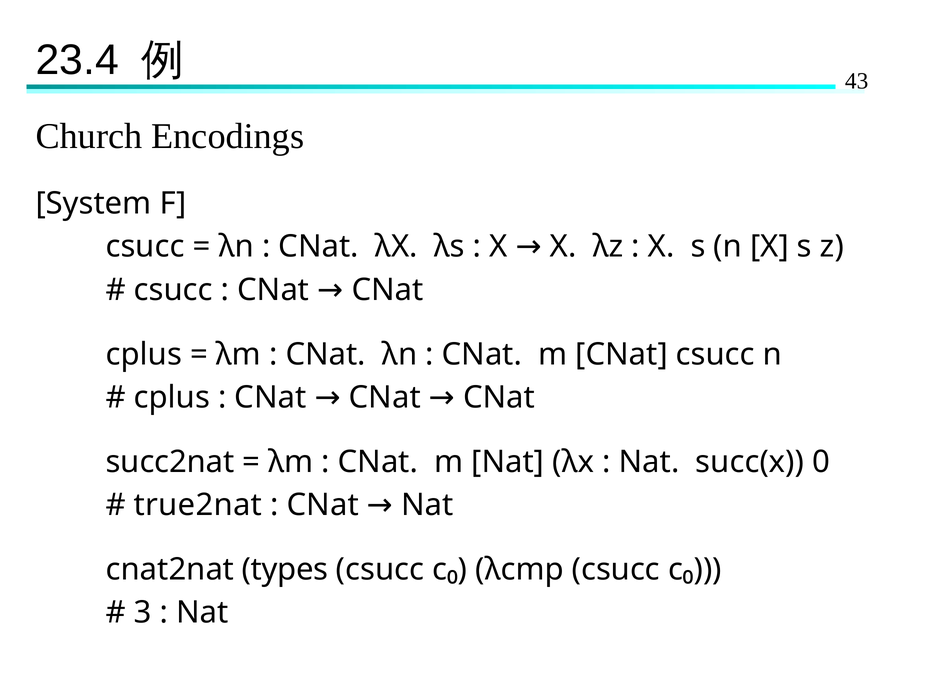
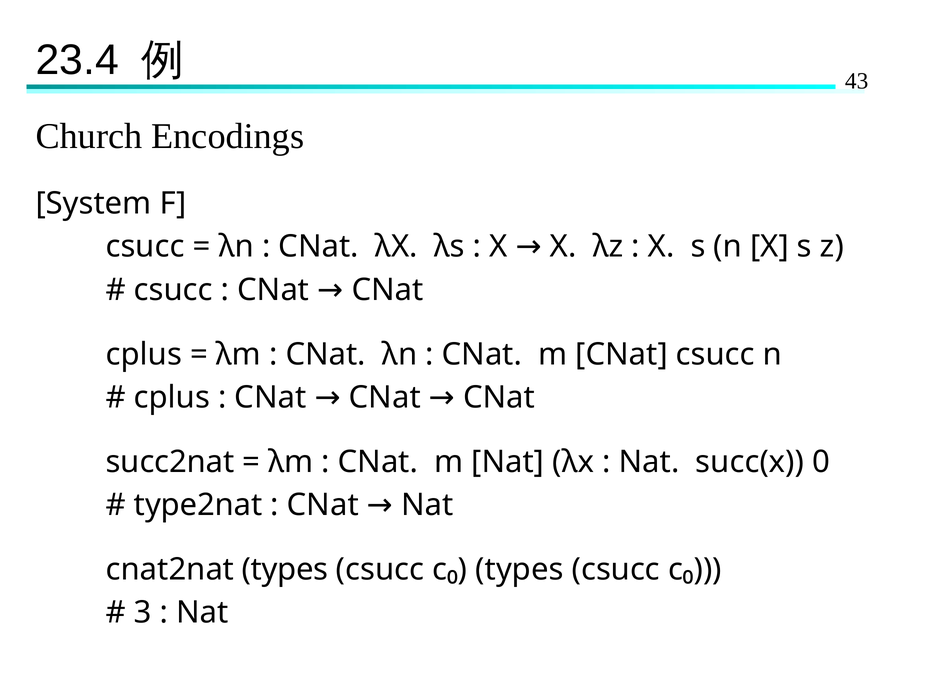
true2nat: true2nat -> type2nat
c₀ λcmp: λcmp -> types
